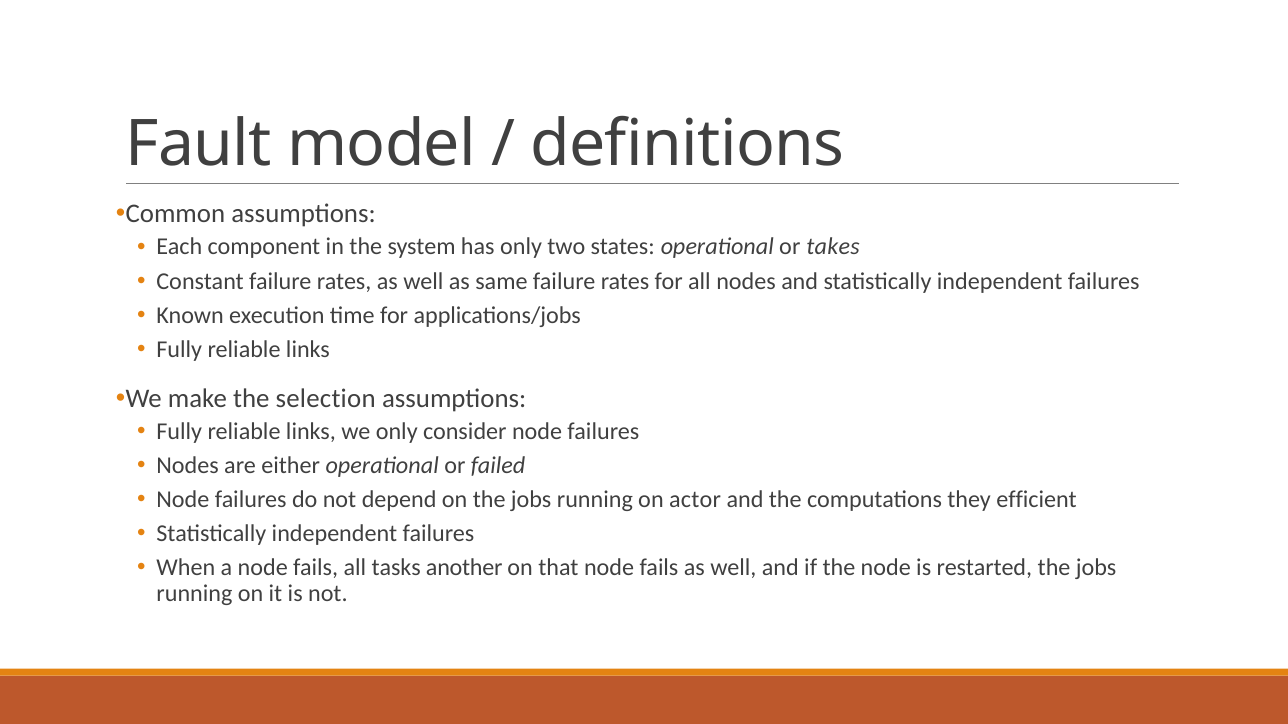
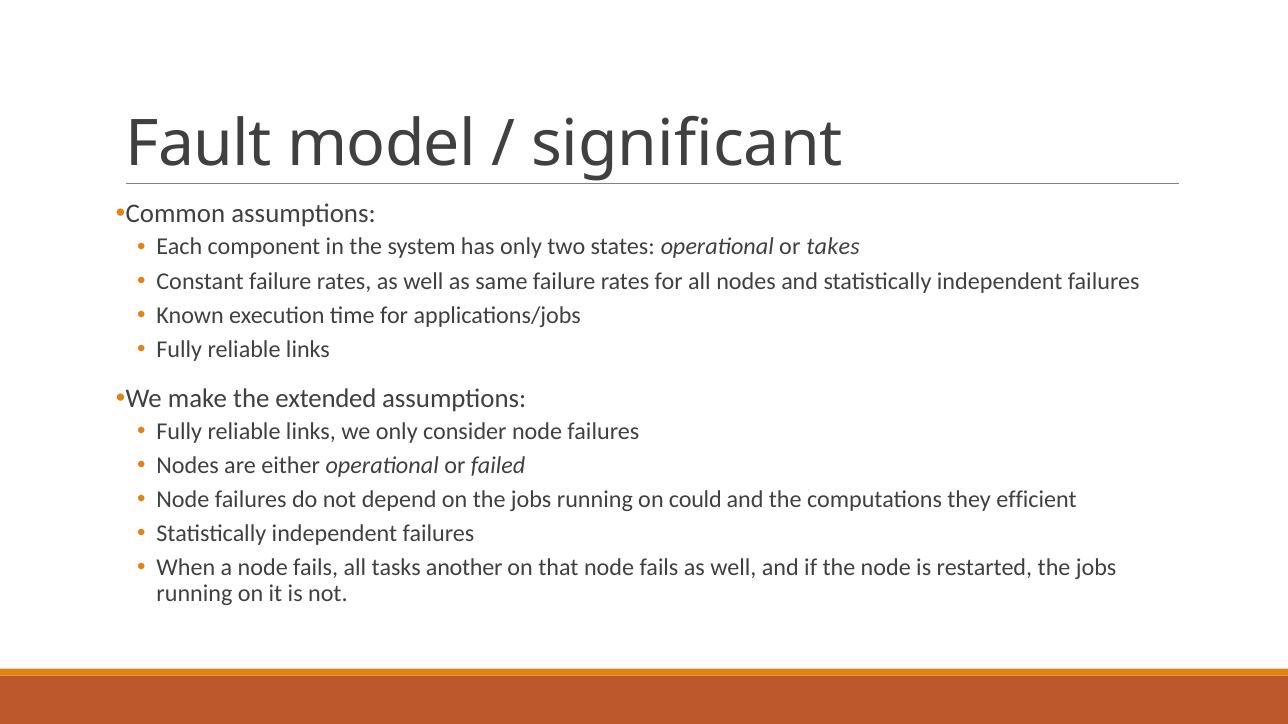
definitions: definitions -> significant
selection: selection -> extended
actor: actor -> could
